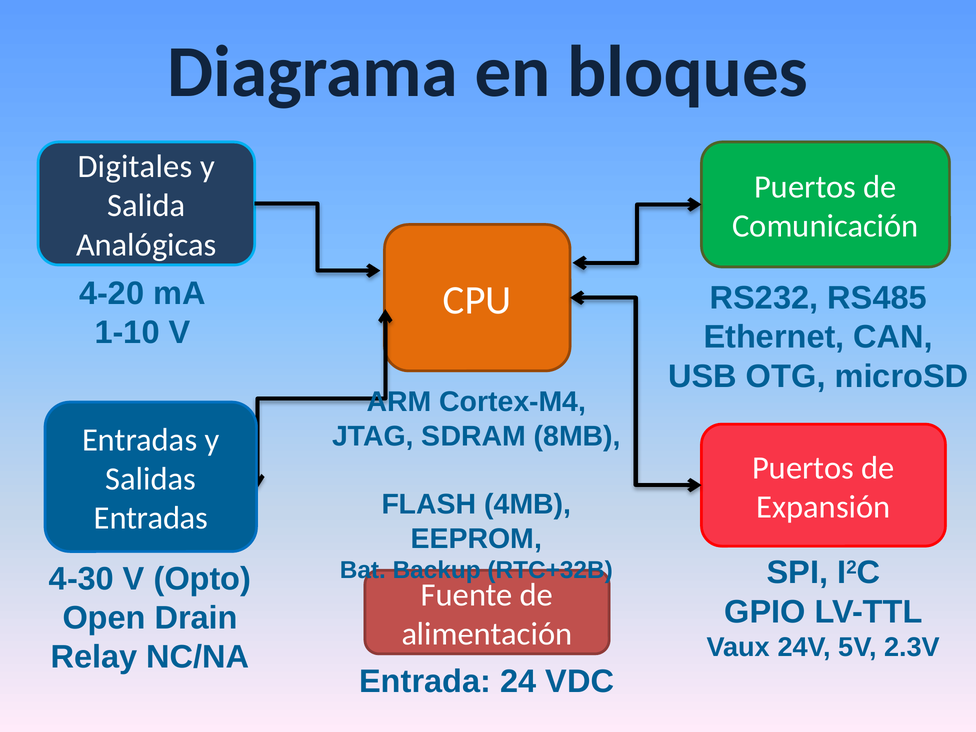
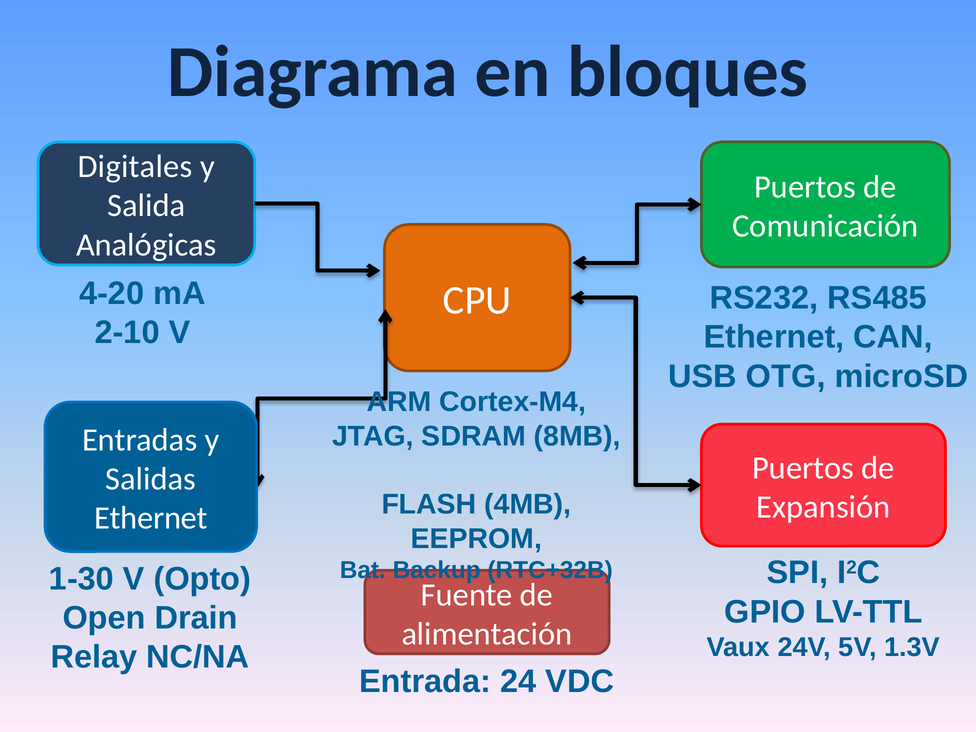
1-10: 1-10 -> 2-10
Entradas at (151, 518): Entradas -> Ethernet
4-30: 4-30 -> 1-30
2.3V: 2.3V -> 1.3V
